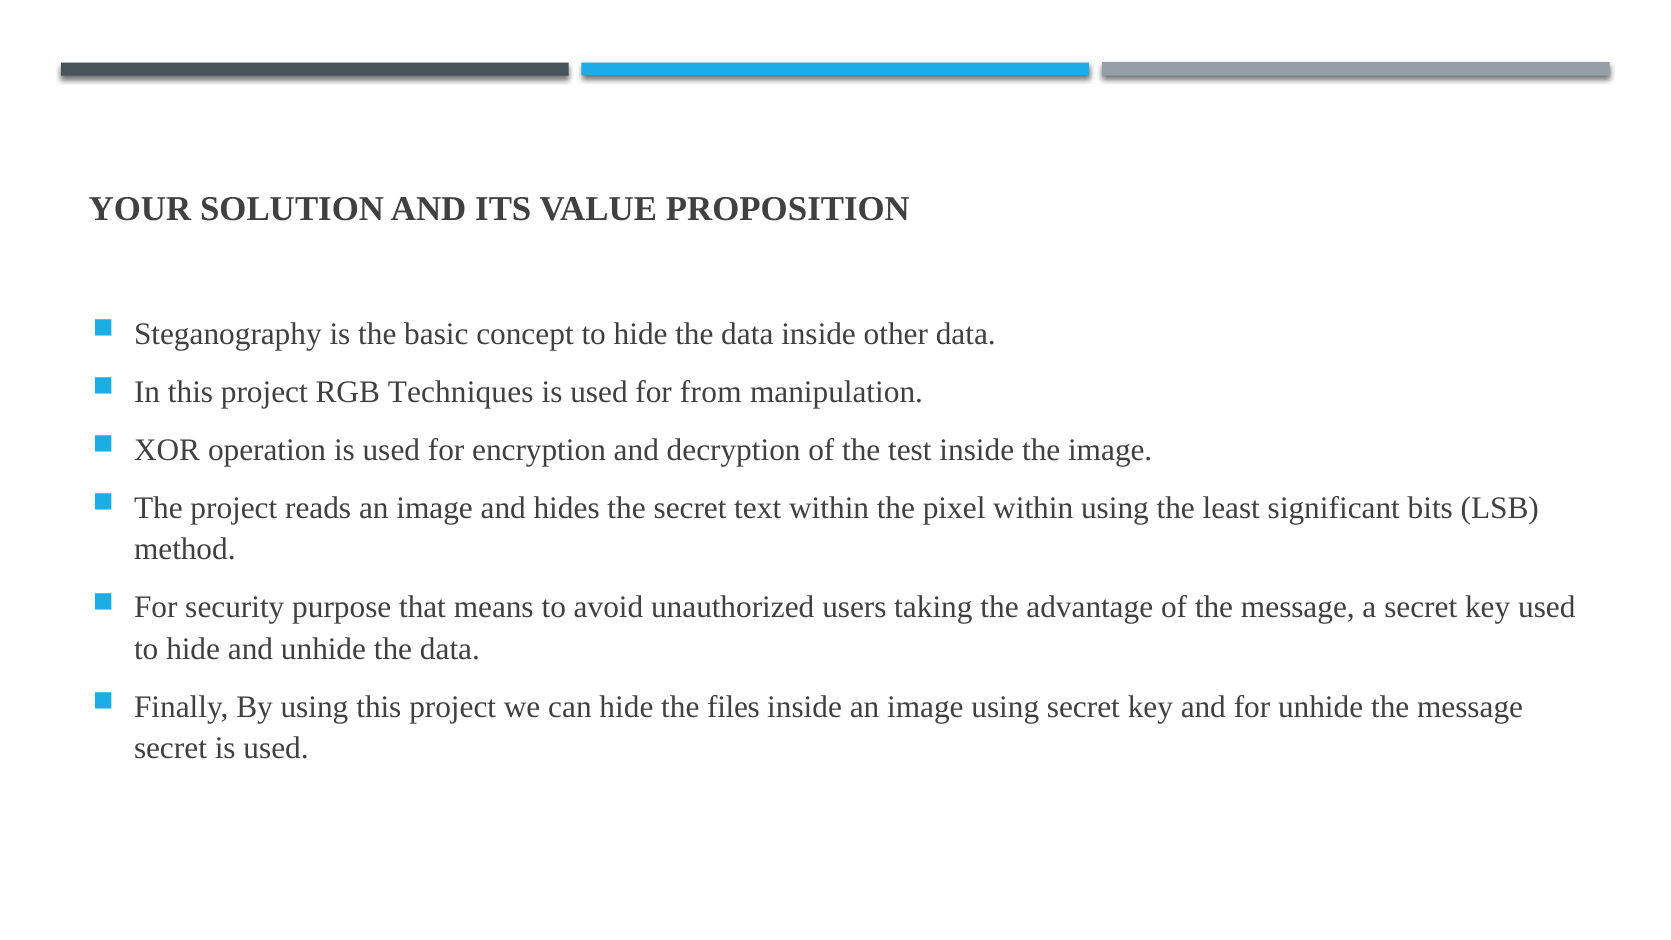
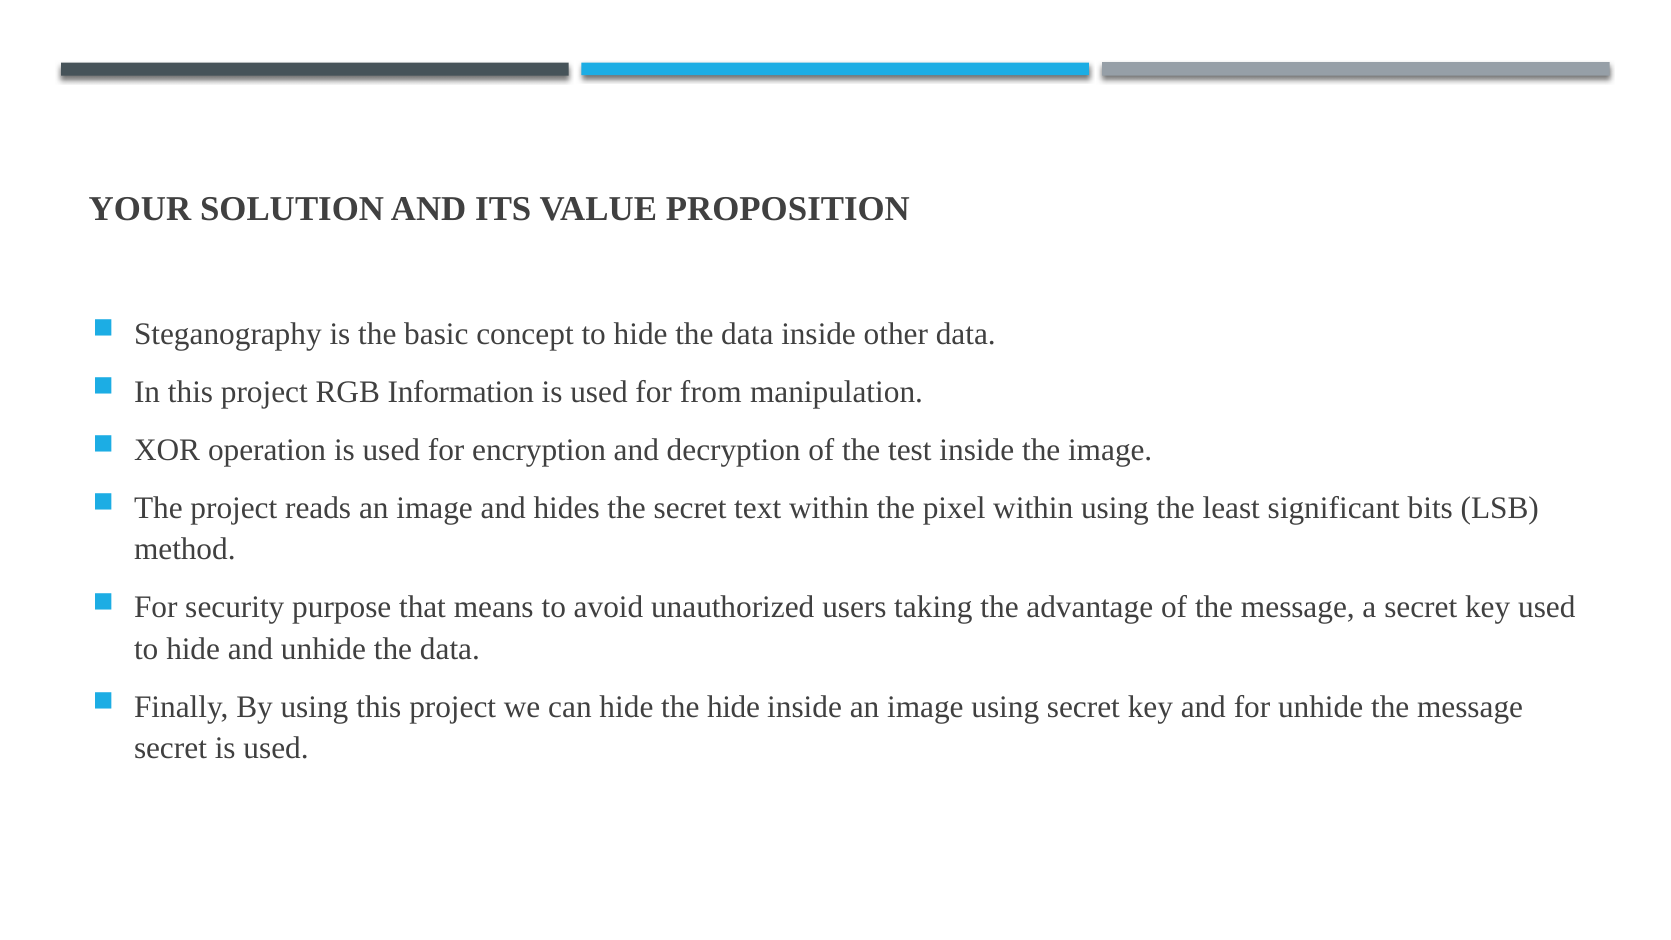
Techniques: Techniques -> Information
the files: files -> hide
